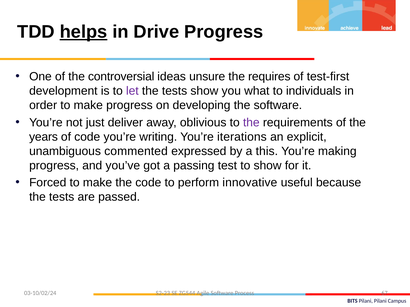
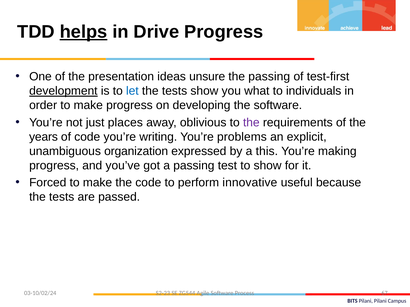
controversial: controversial -> presentation
the requires: requires -> passing
development underline: none -> present
let colour: purple -> blue
deliver: deliver -> places
iterations: iterations -> problems
commented: commented -> organization
